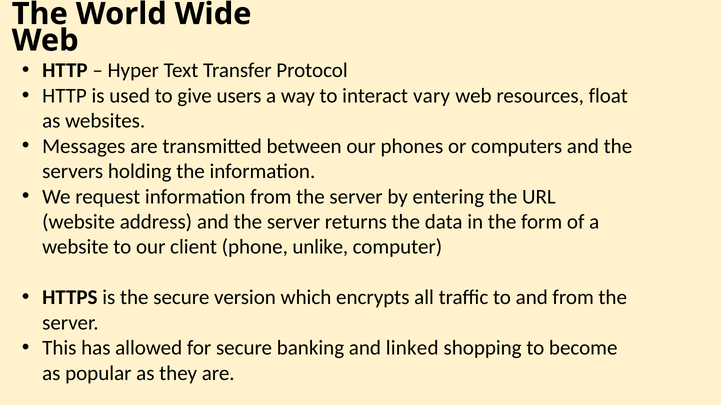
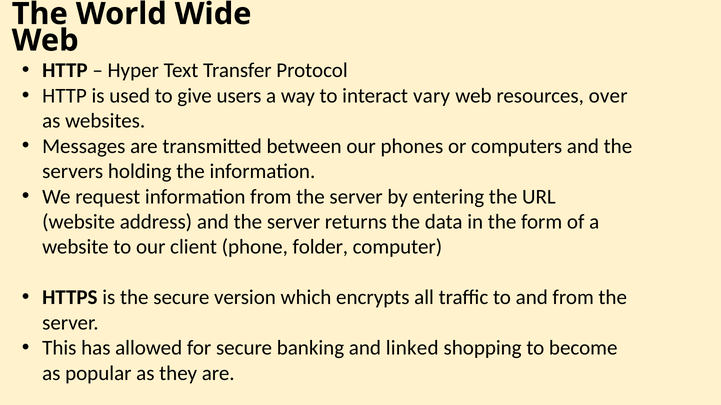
float: float -> over
unlike: unlike -> folder
